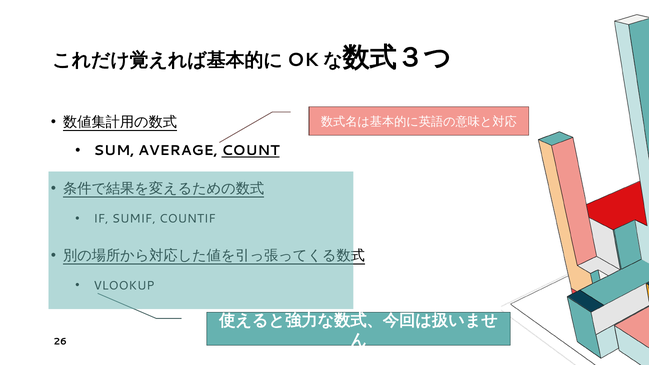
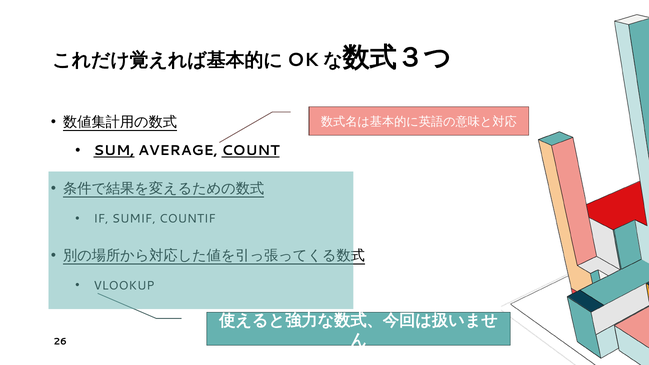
SUM underline: none -> present
